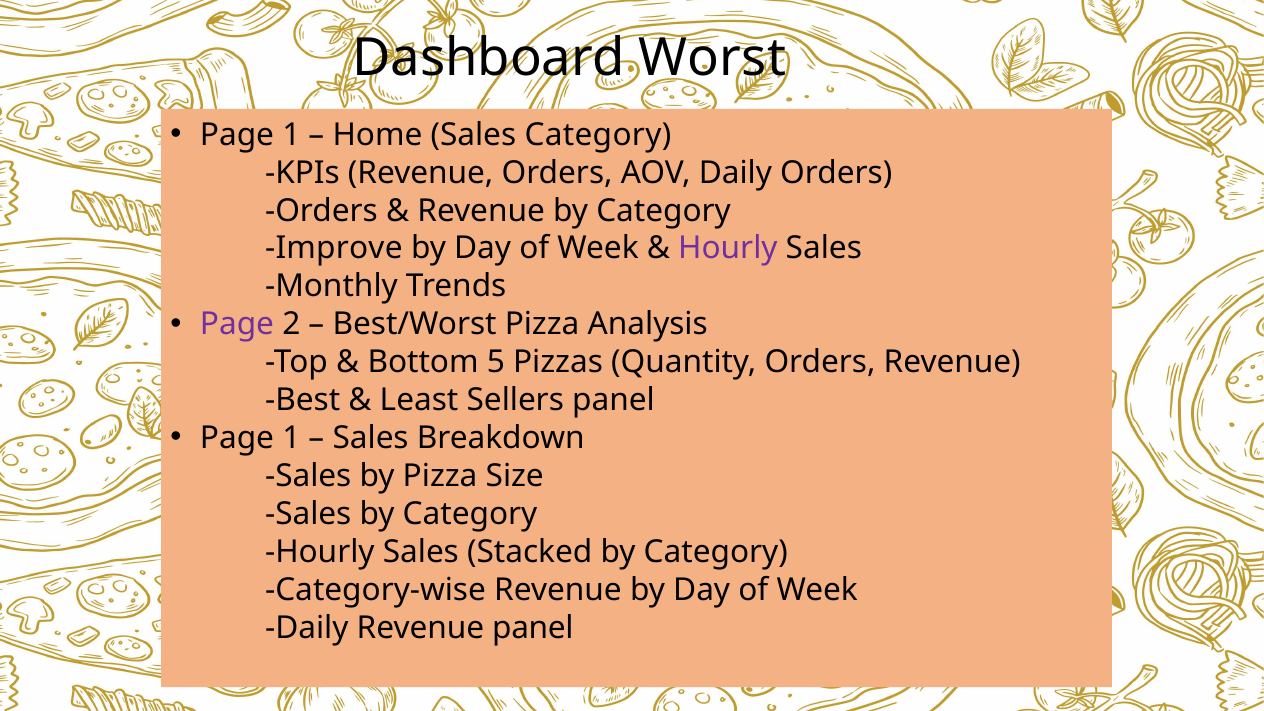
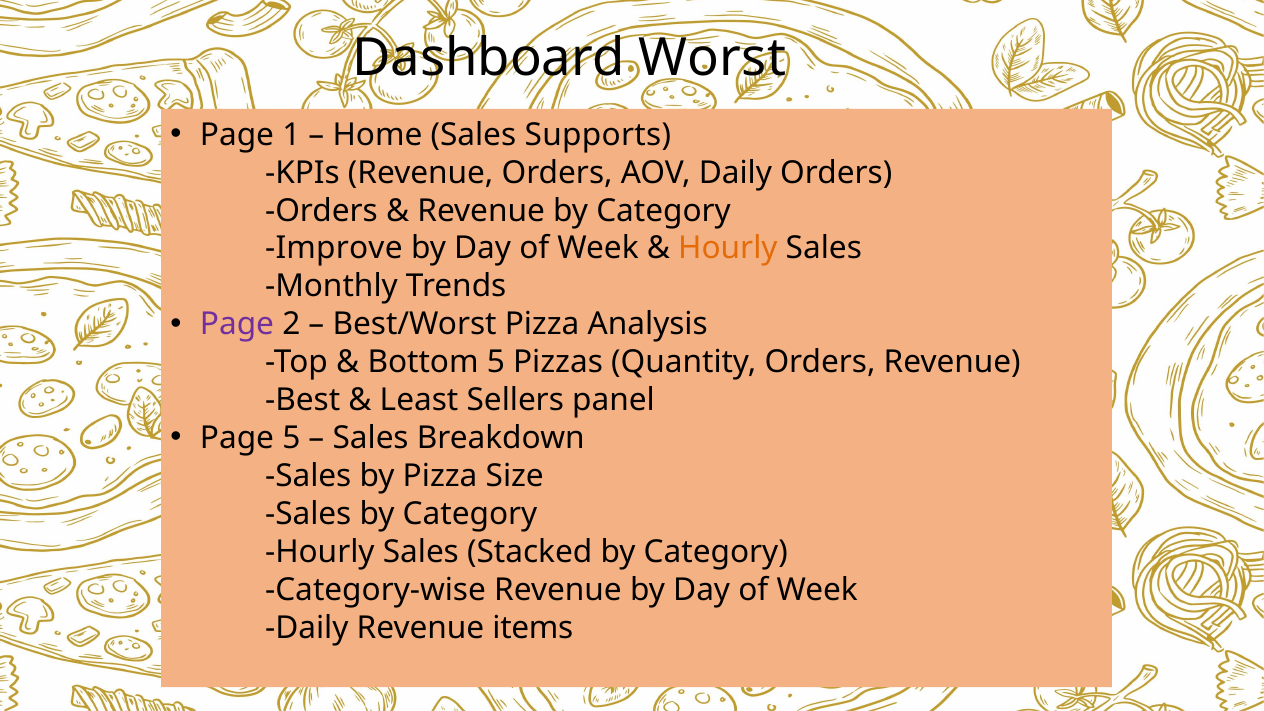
Sales Category: Category -> Supports
Hourly at (728, 249) colour: purple -> orange
1 at (291, 438): 1 -> 5
Revenue panel: panel -> items
